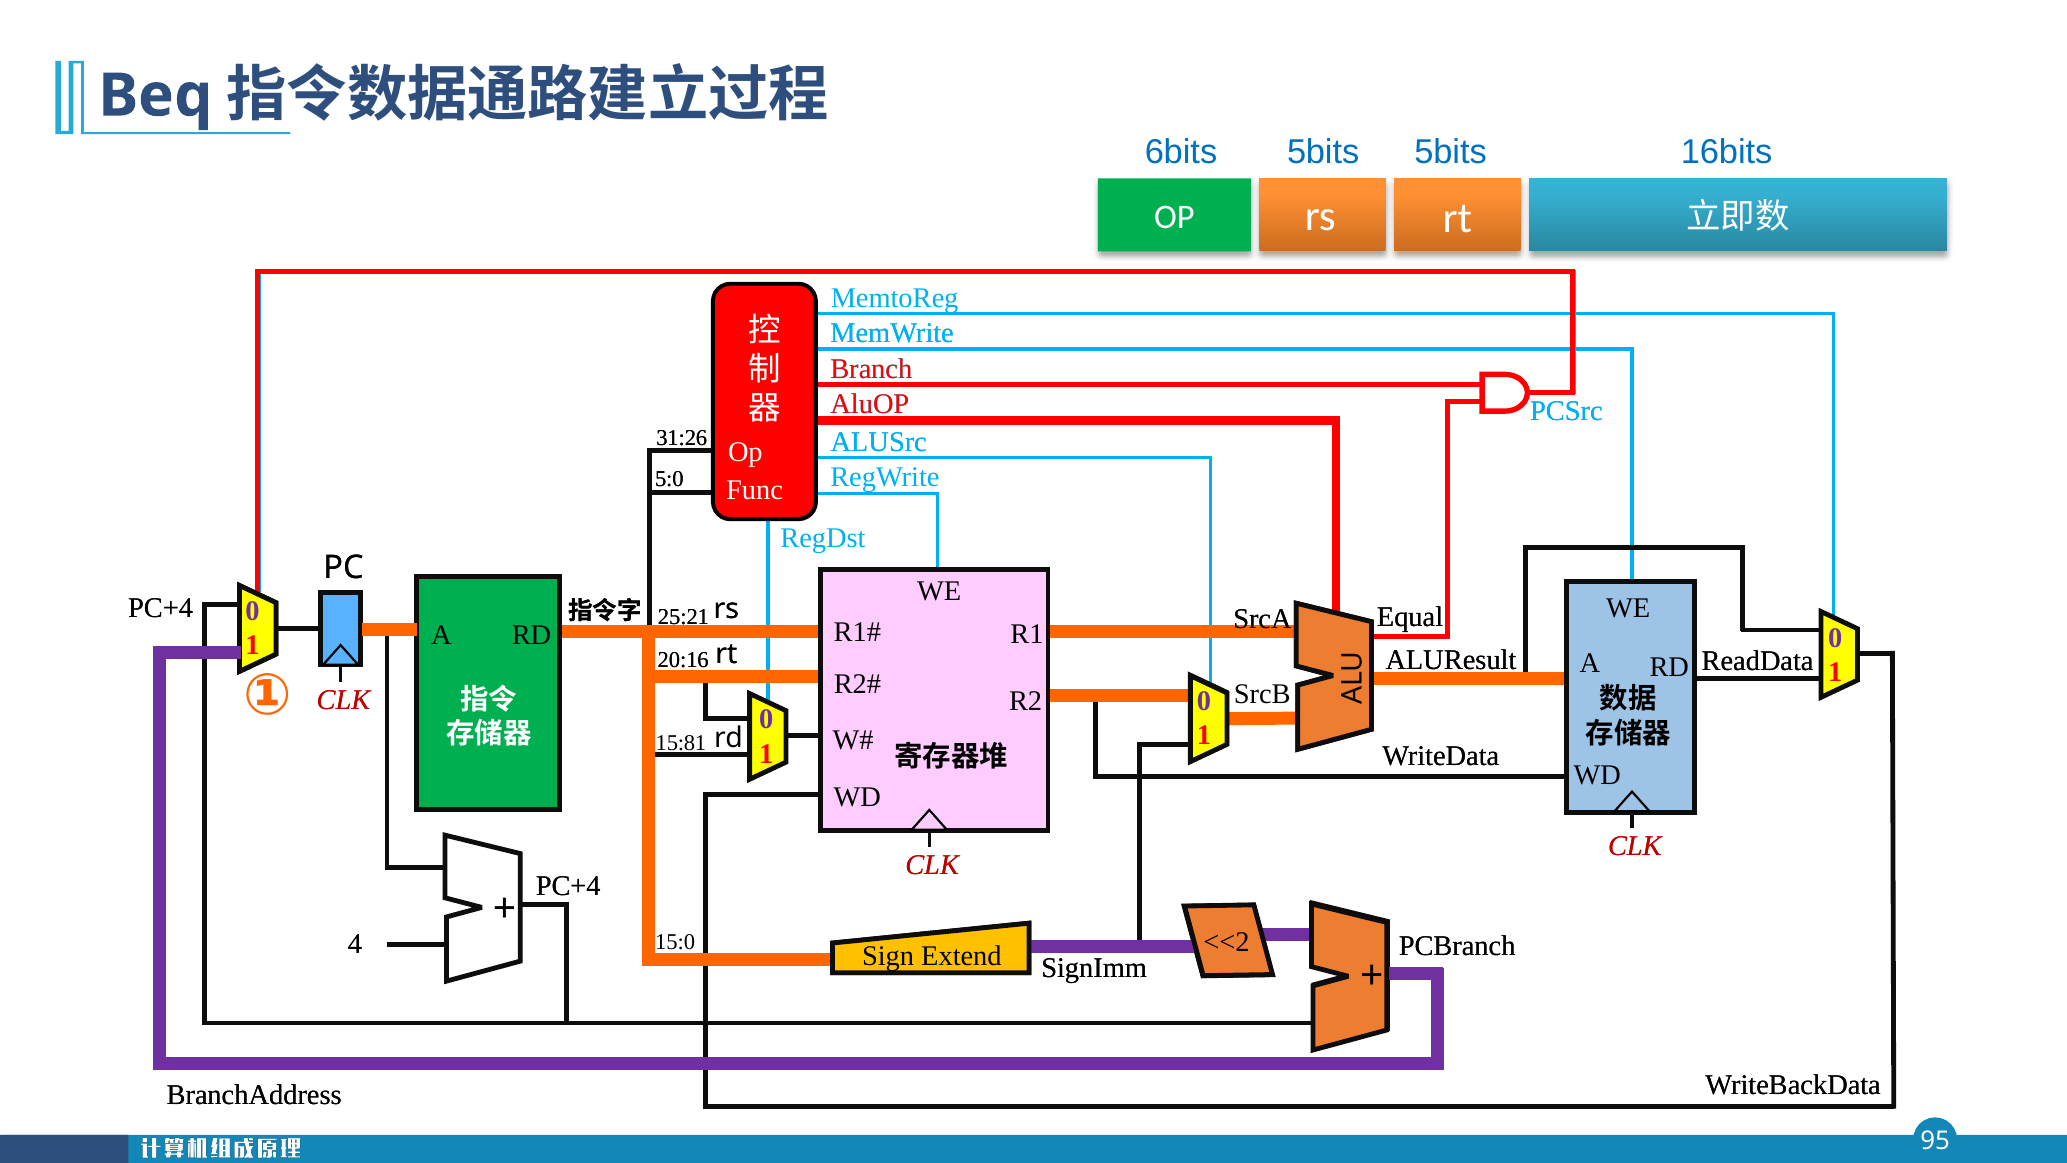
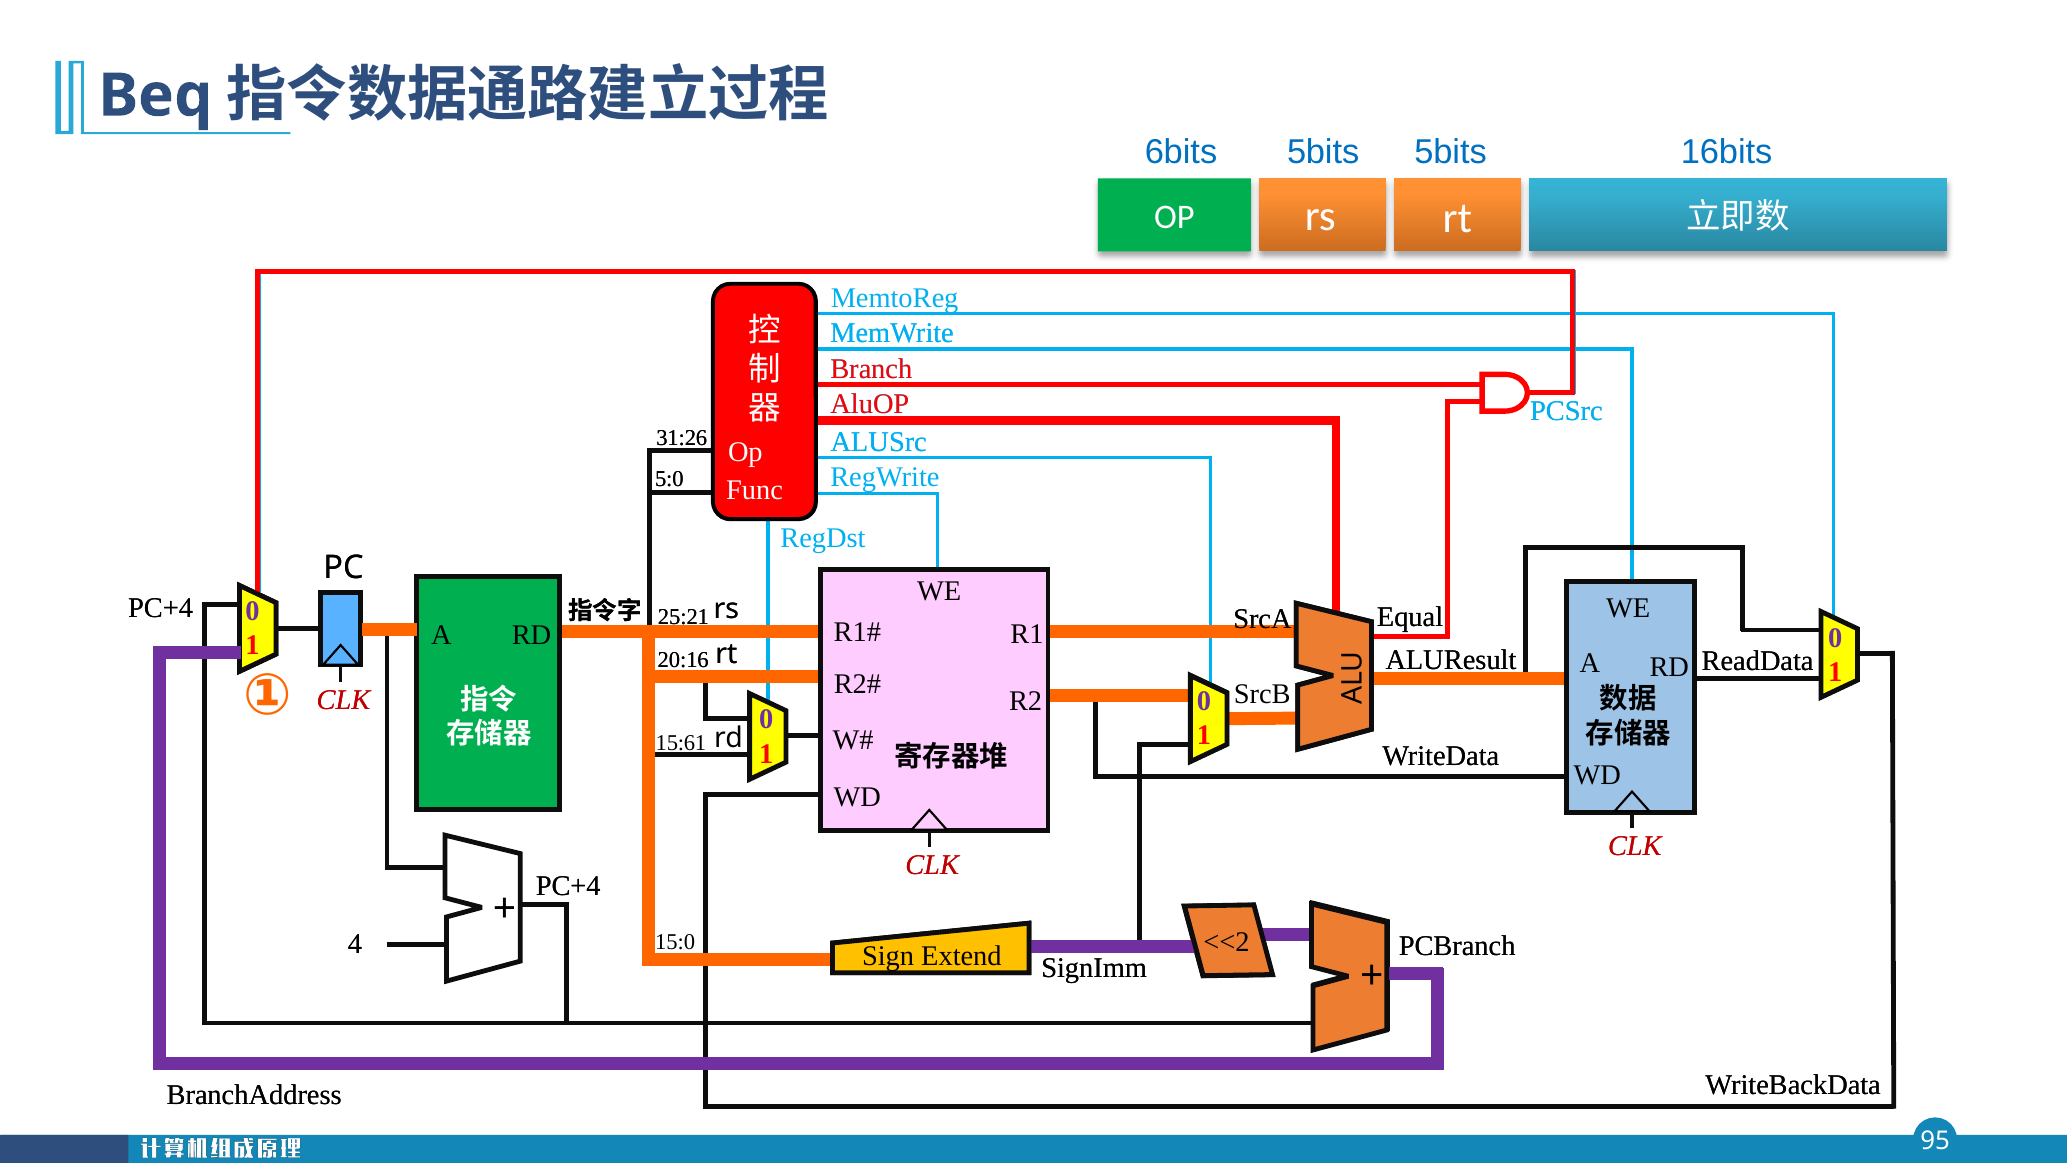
15:81: 15:81 -> 15:61
